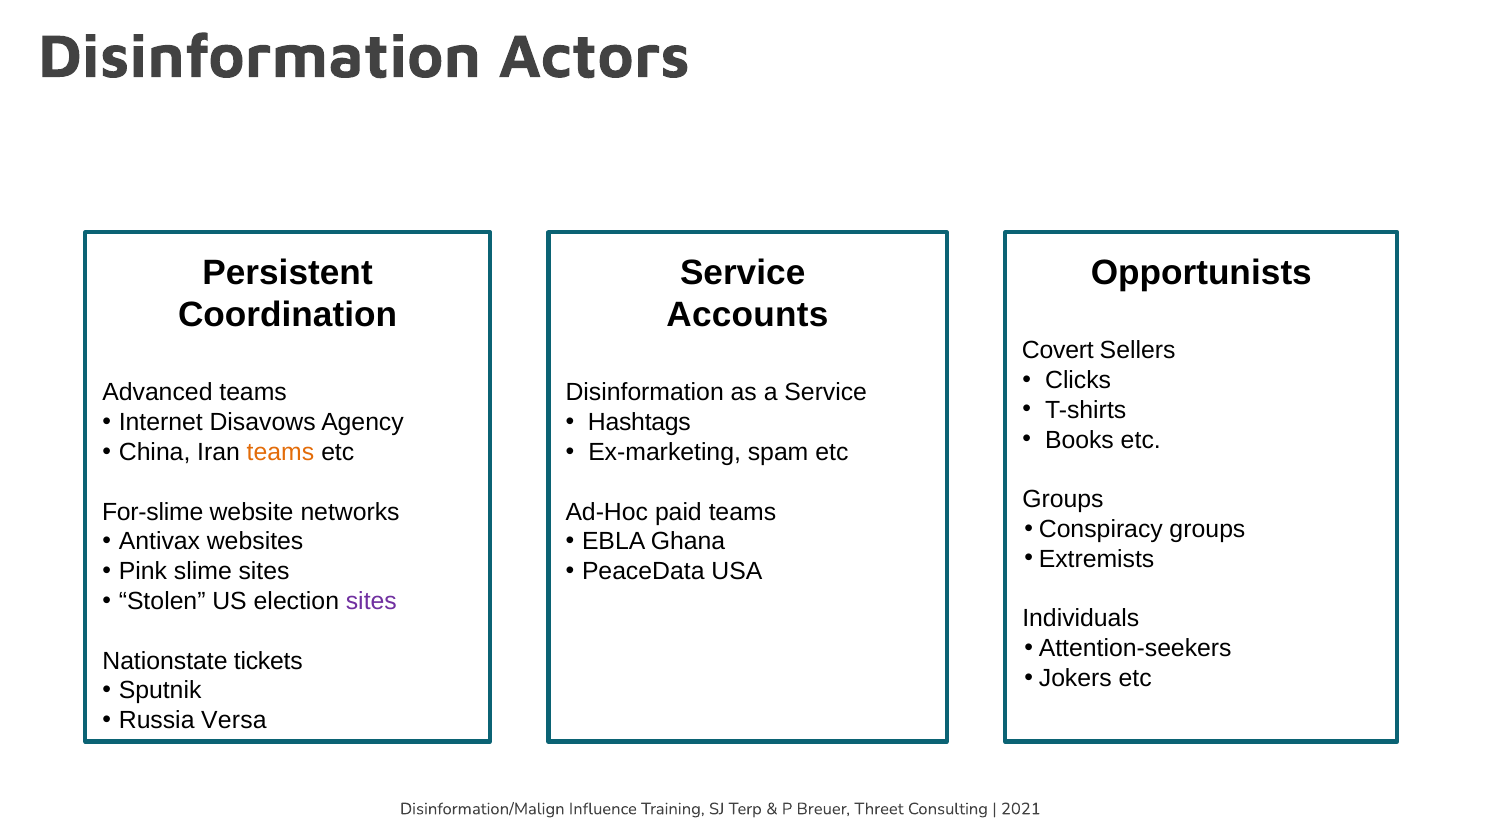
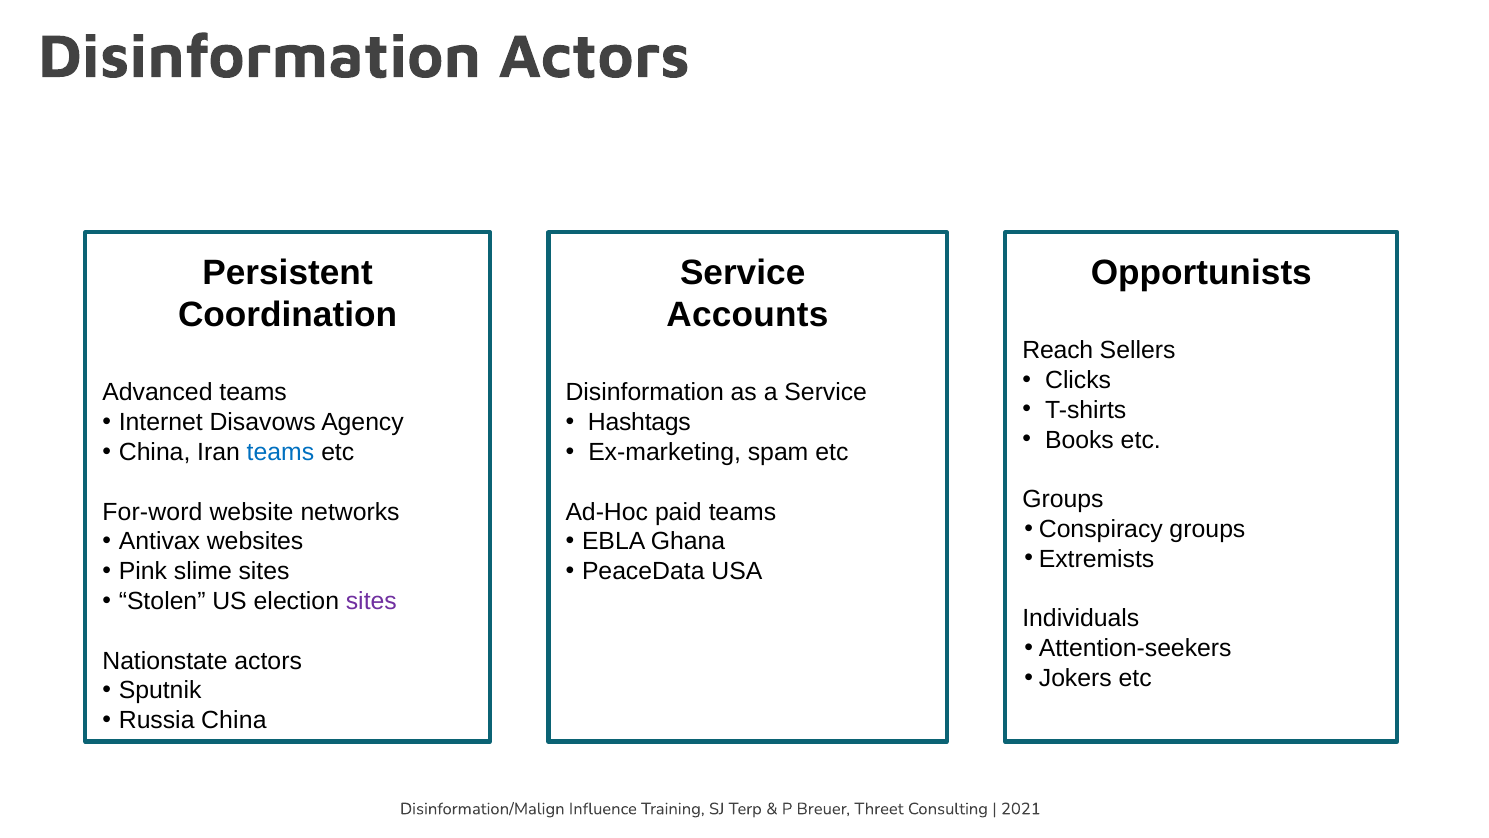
Covert: Covert -> Reach
teams at (281, 452) colour: orange -> blue
For-slime: For-slime -> For-word
Nationstate tickets: tickets -> actors
Russia Versa: Versa -> China
